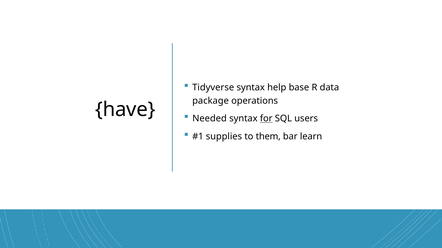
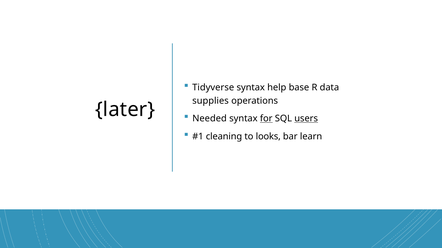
package: package -> supplies
have: have -> later
users underline: none -> present
supplies: supplies -> cleaning
them: them -> looks
